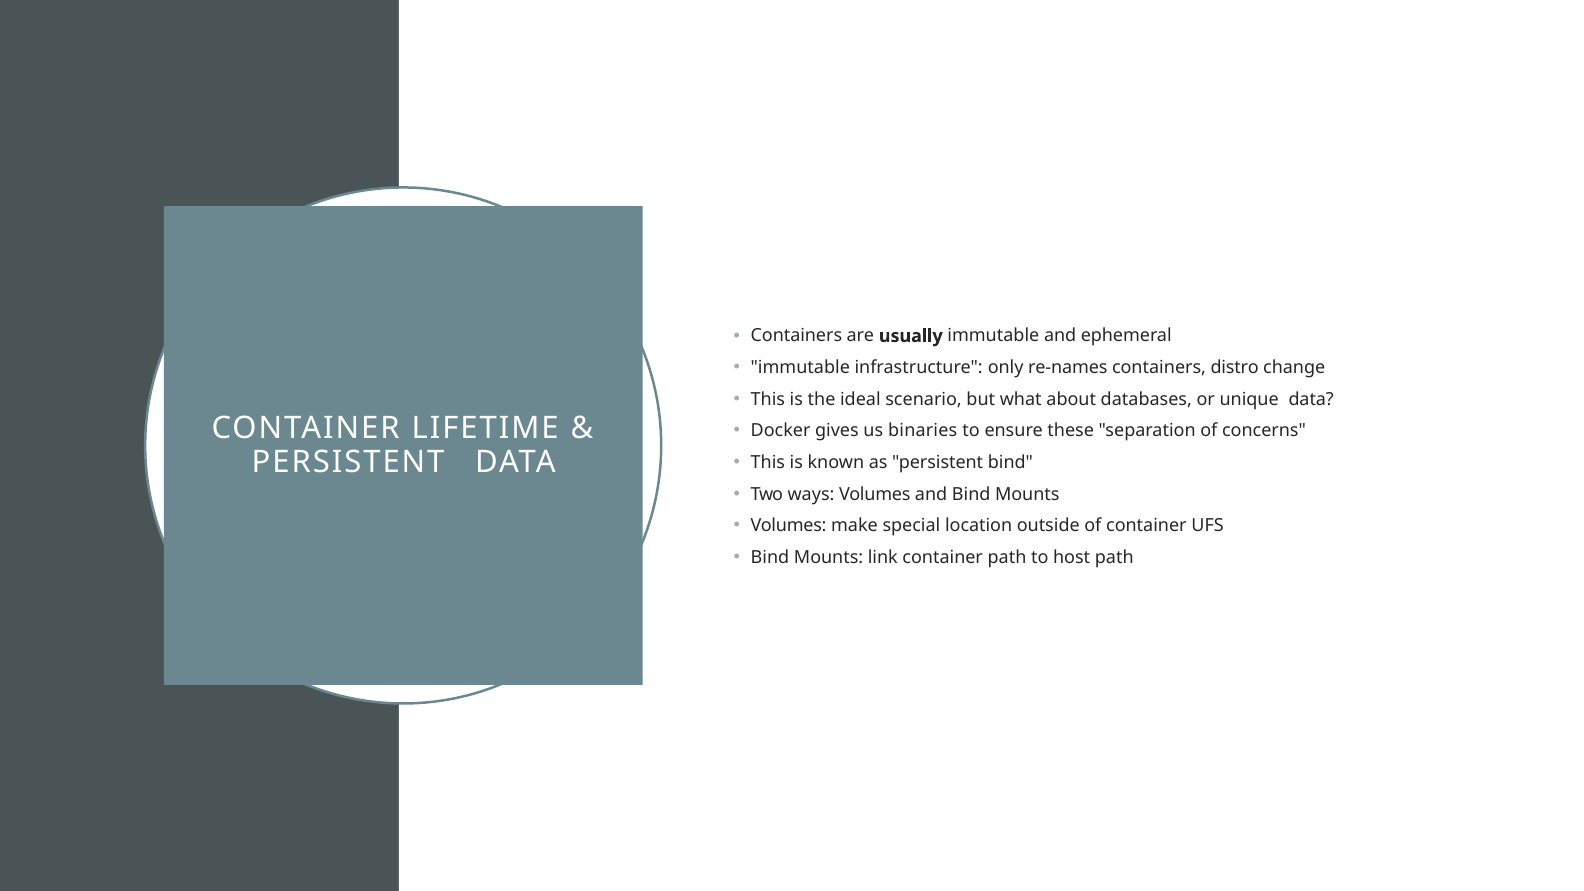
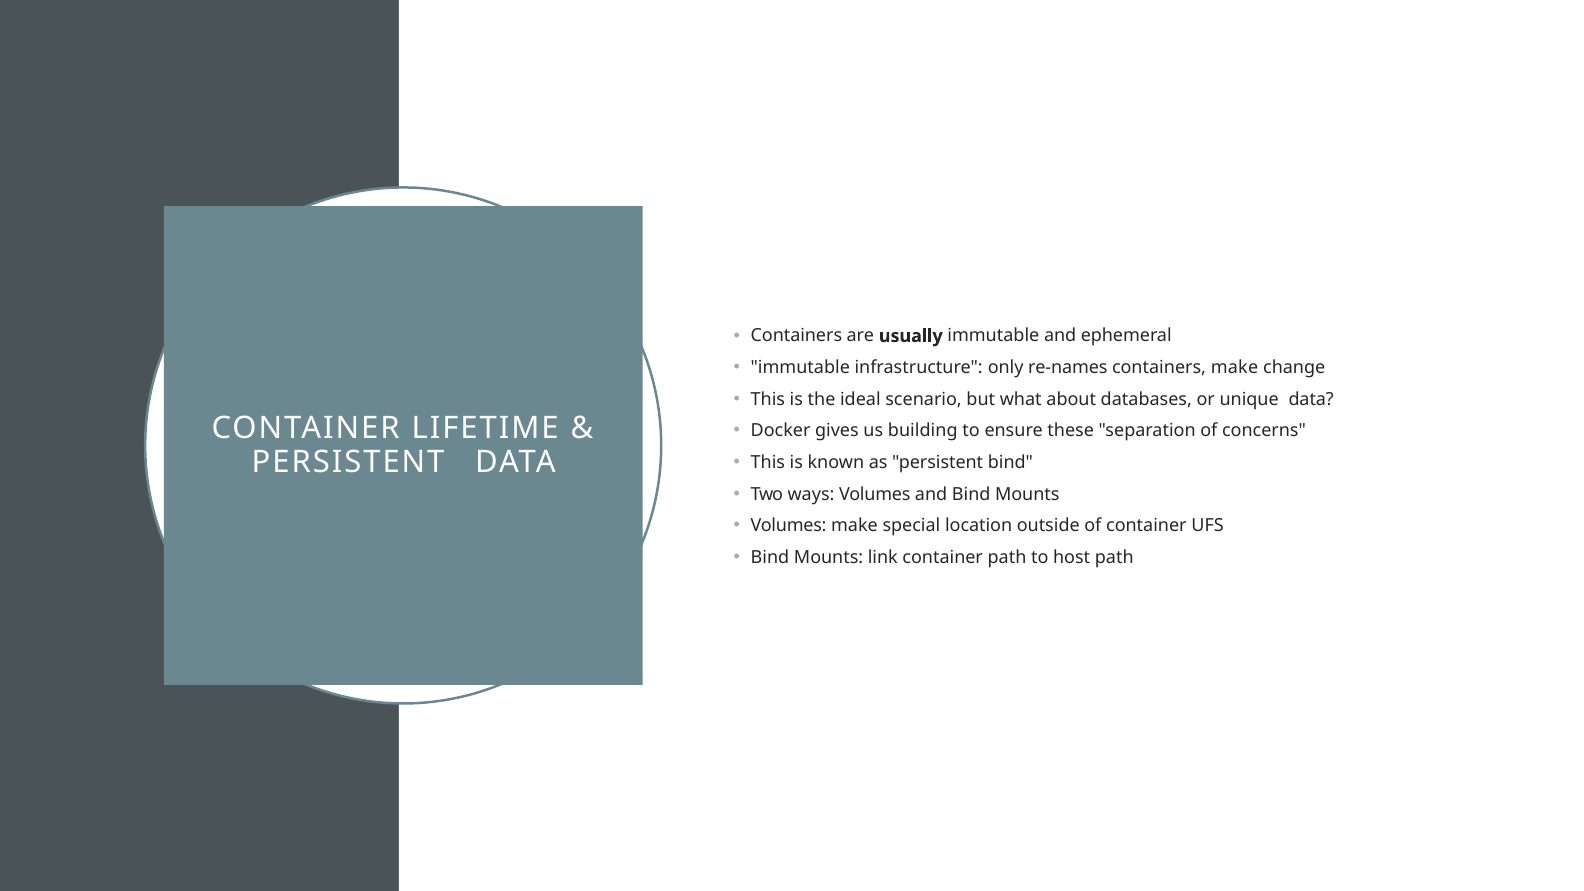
containers distro: distro -> make
binaries: binaries -> building
